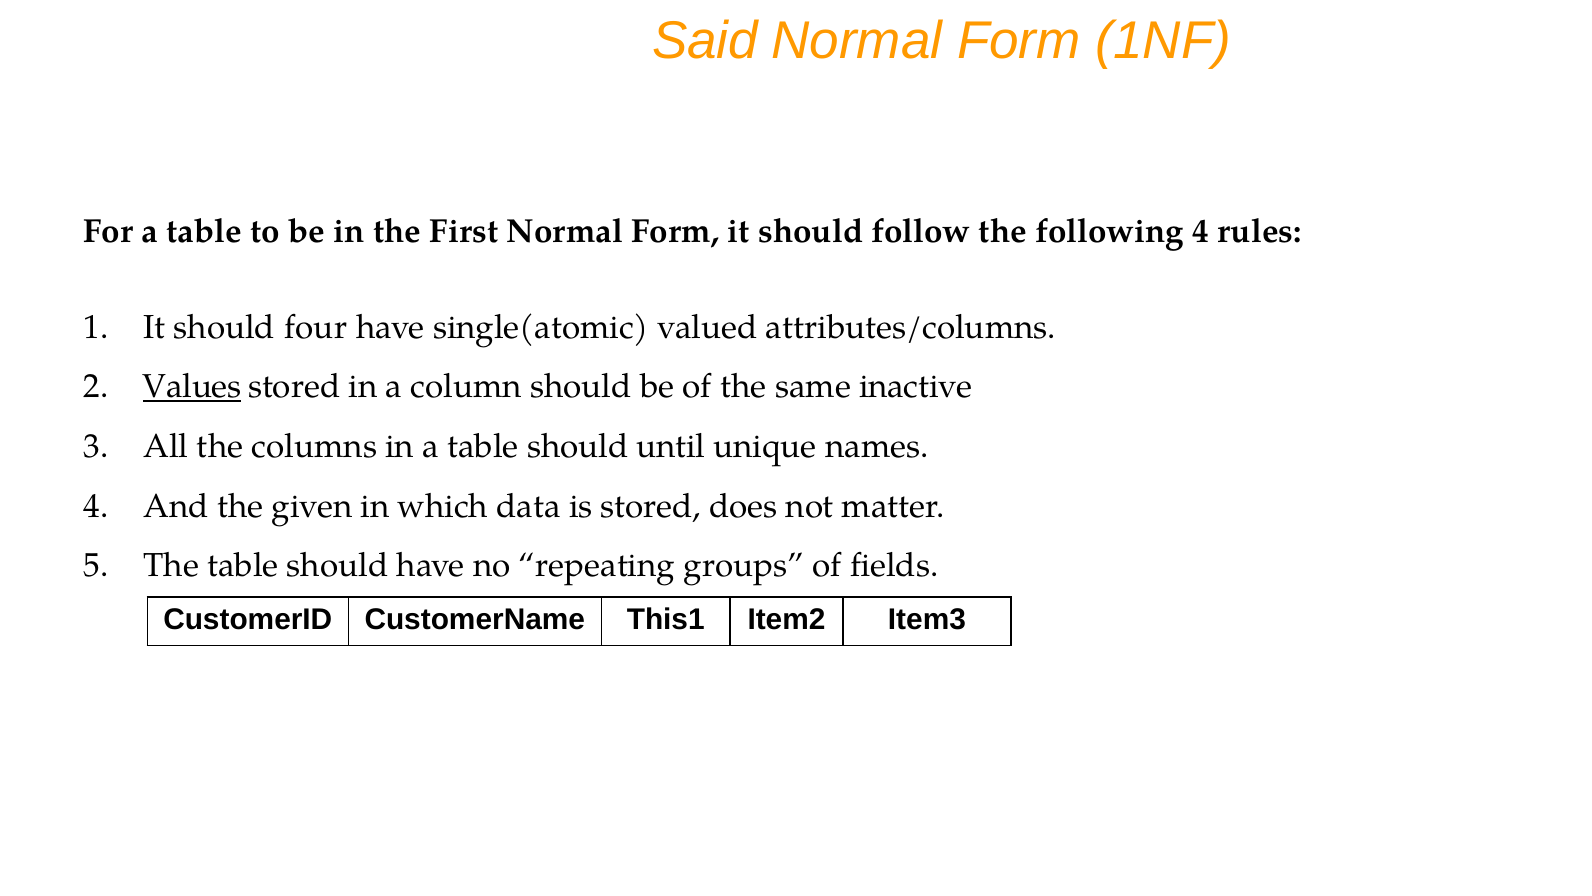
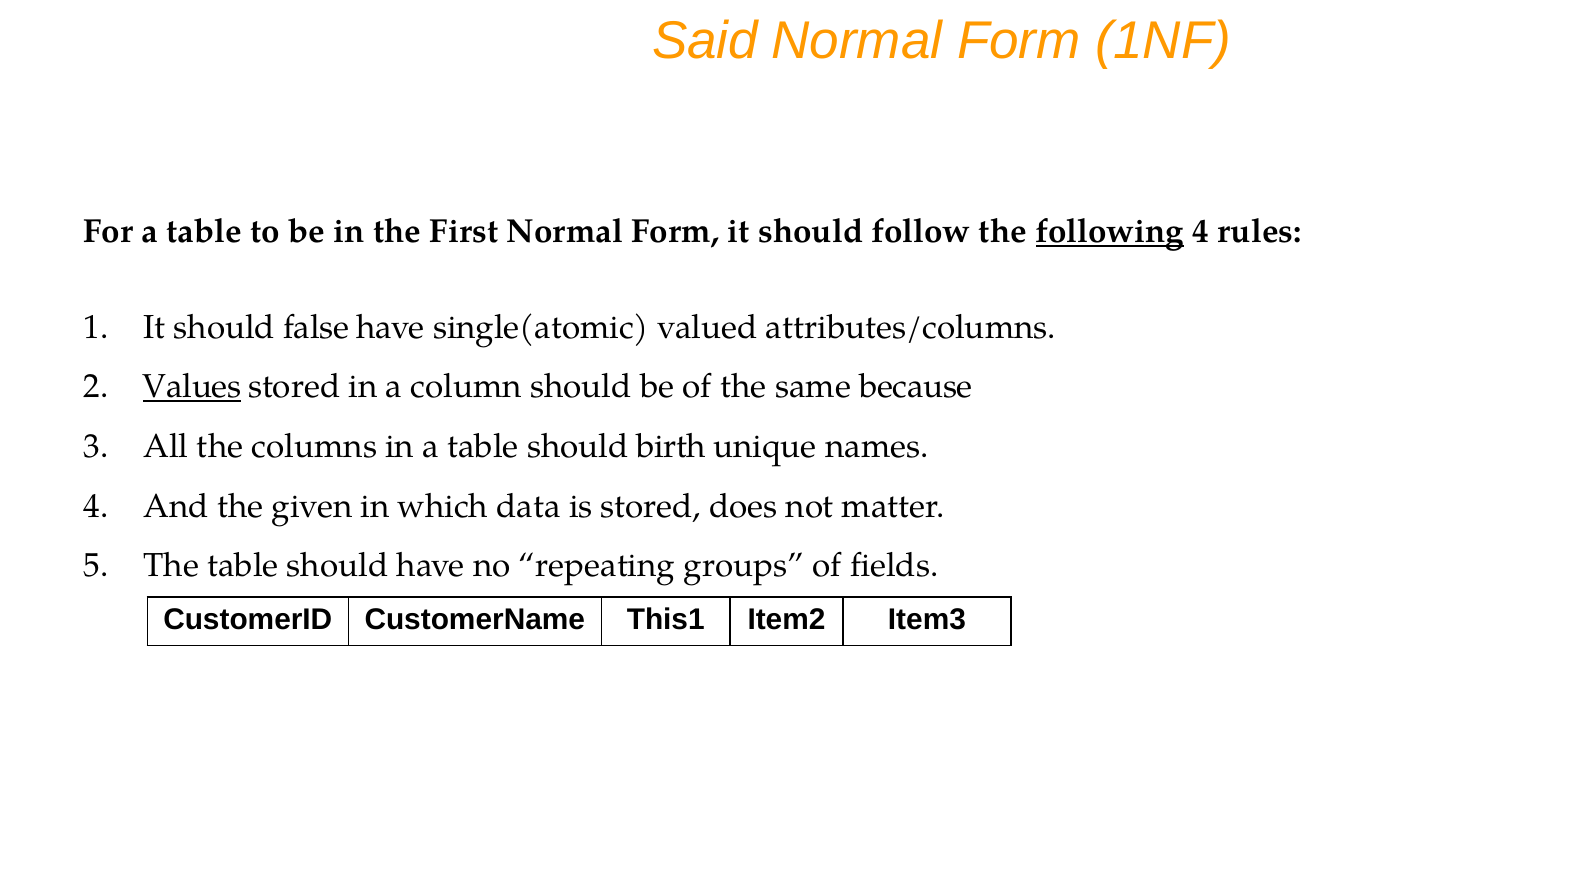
following underline: none -> present
four: four -> false
inactive: inactive -> because
until: until -> birth
